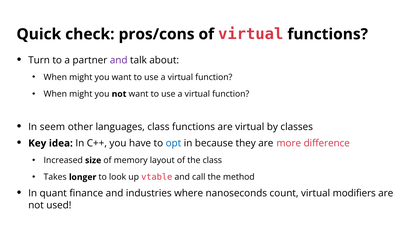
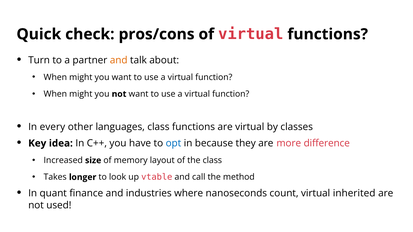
and at (119, 60) colour: purple -> orange
seem: seem -> every
modifiers: modifiers -> inherited
